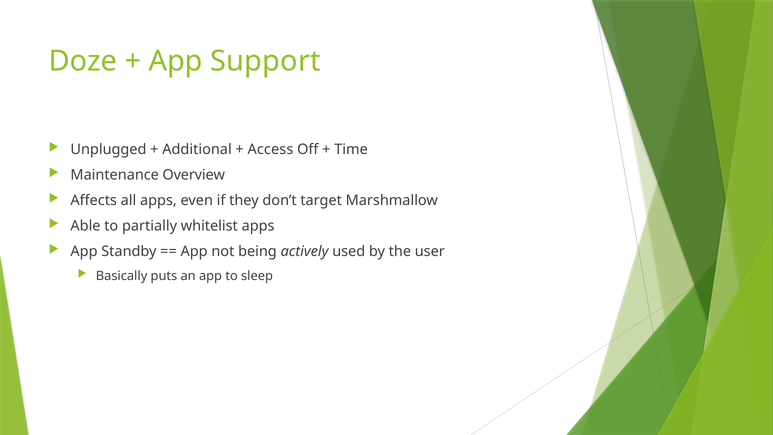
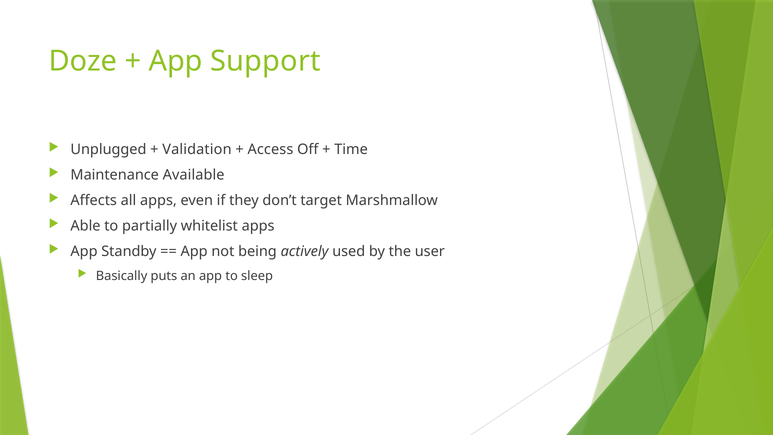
Additional: Additional -> Validation
Overview: Overview -> Available
